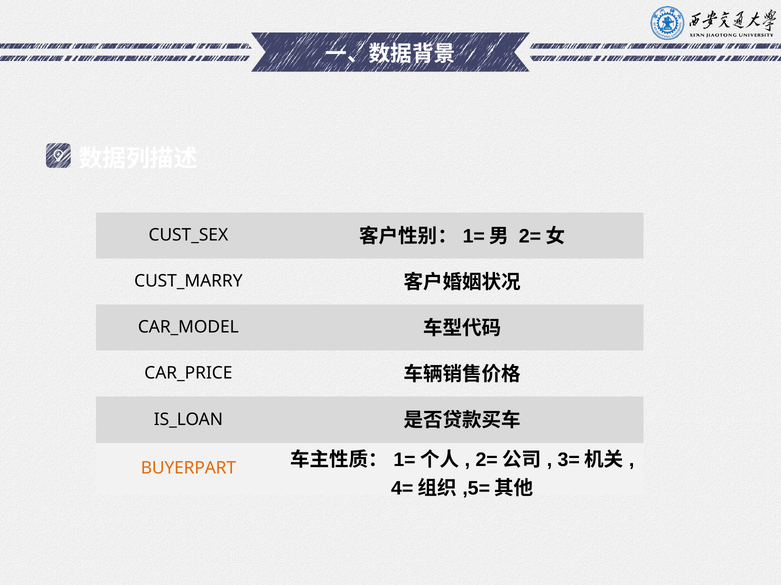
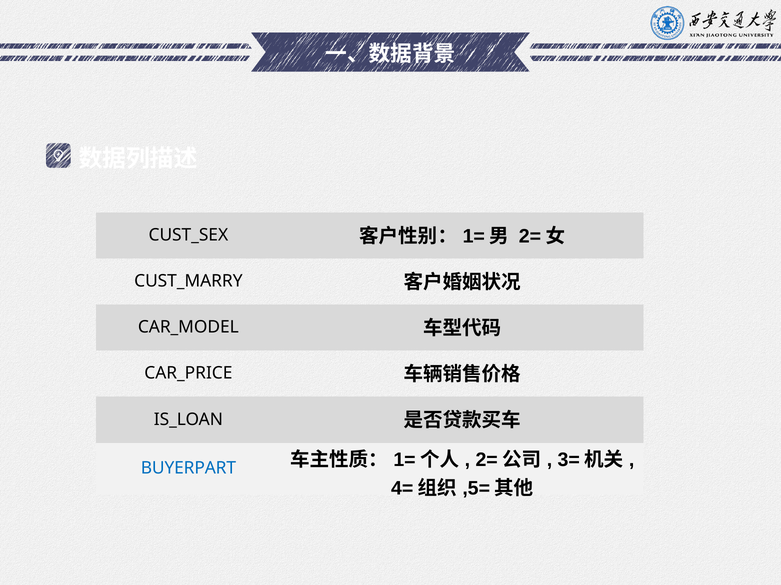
BUYERPART colour: orange -> blue
